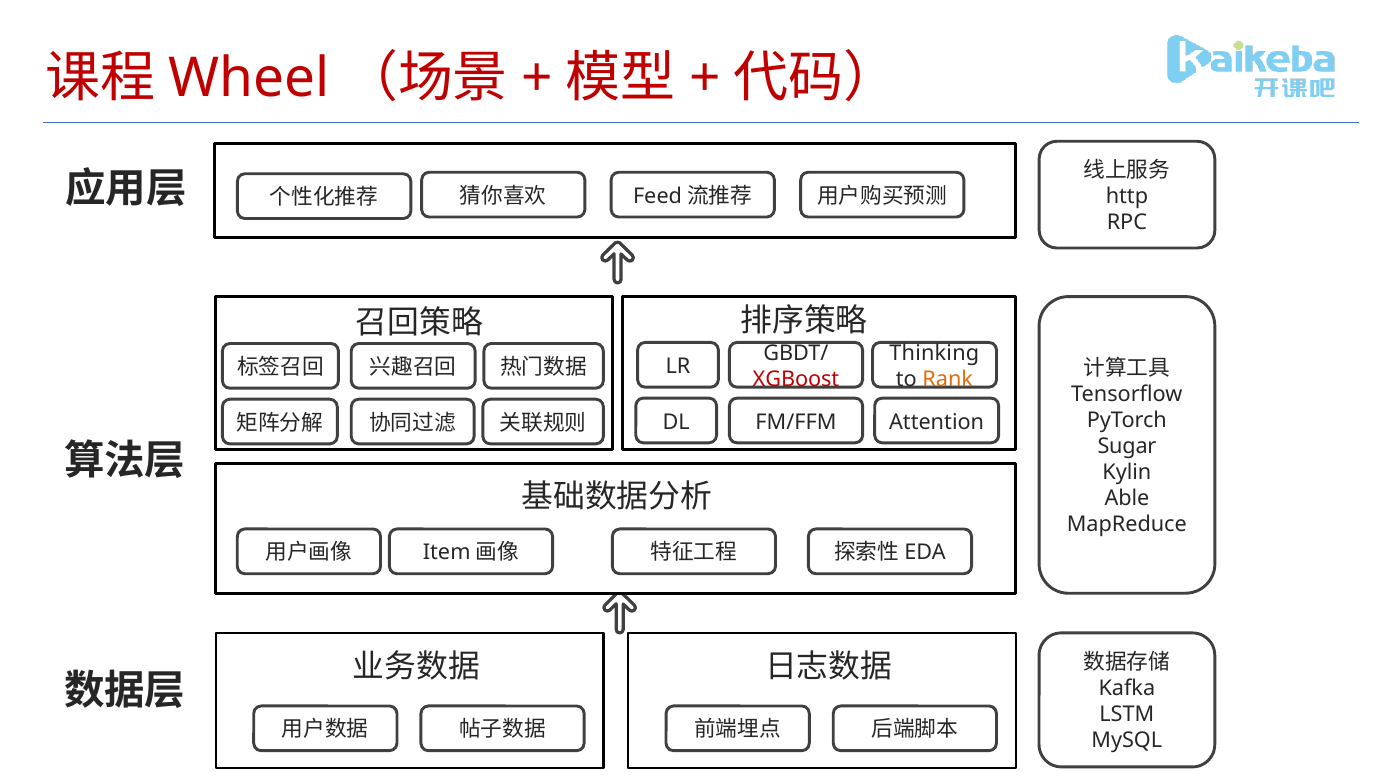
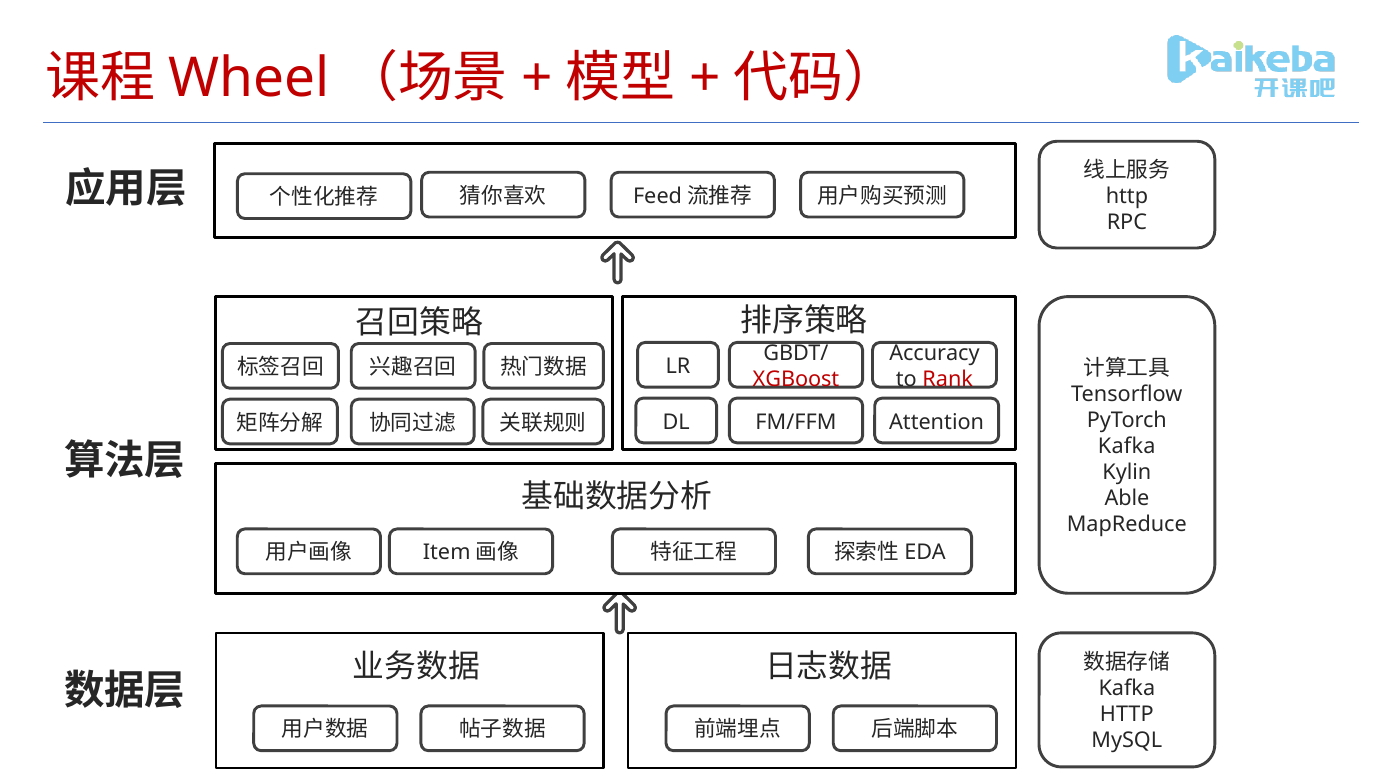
Thinking: Thinking -> Accuracy
Rank colour: orange -> red
Sugar at (1127, 446): Sugar -> Kafka
LSTM at (1127, 714): LSTM -> HTTP
